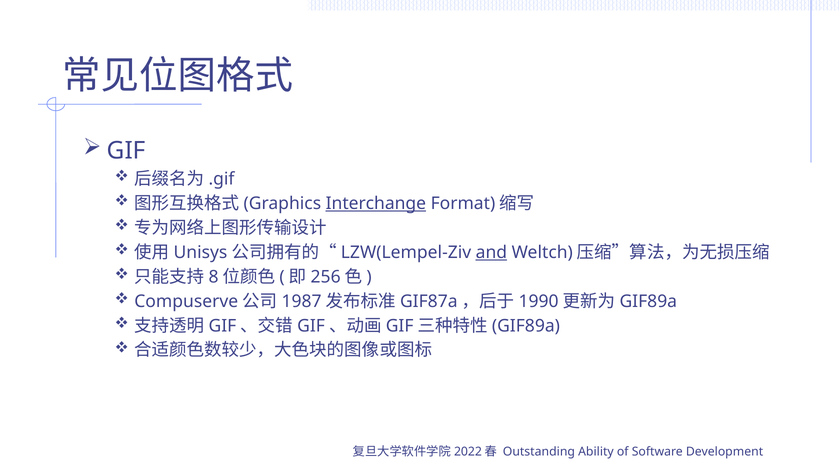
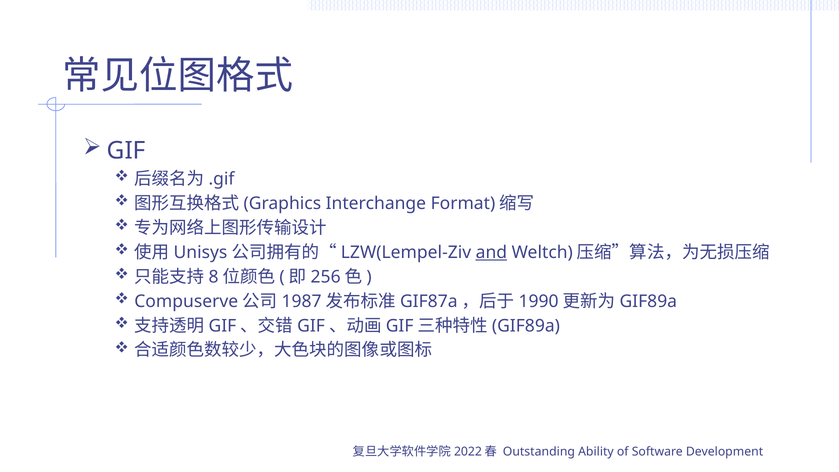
Interchange underline: present -> none
